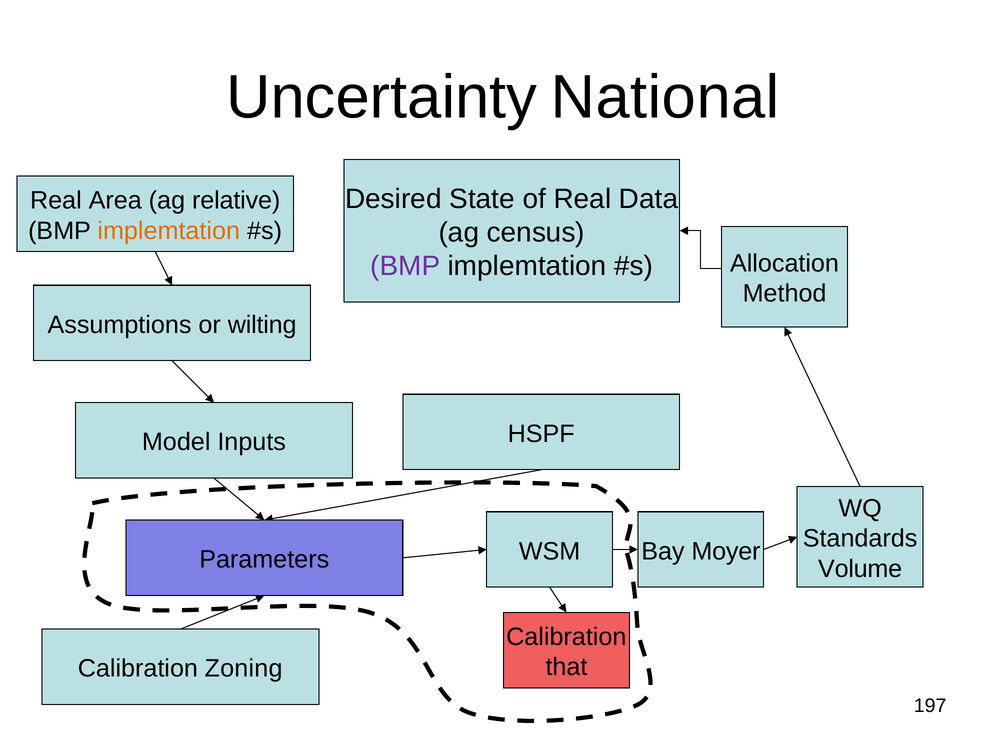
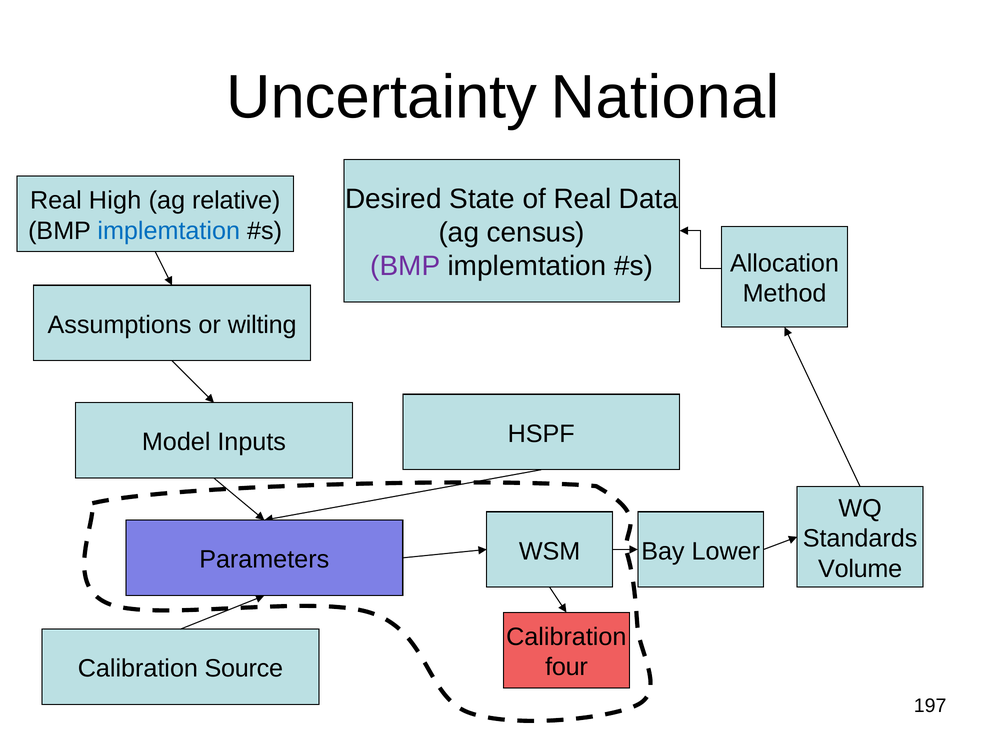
Area: Area -> High
implemtation at (169, 231) colour: orange -> blue
Moyer: Moyer -> Lower
that: that -> four
Zoning: Zoning -> Source
